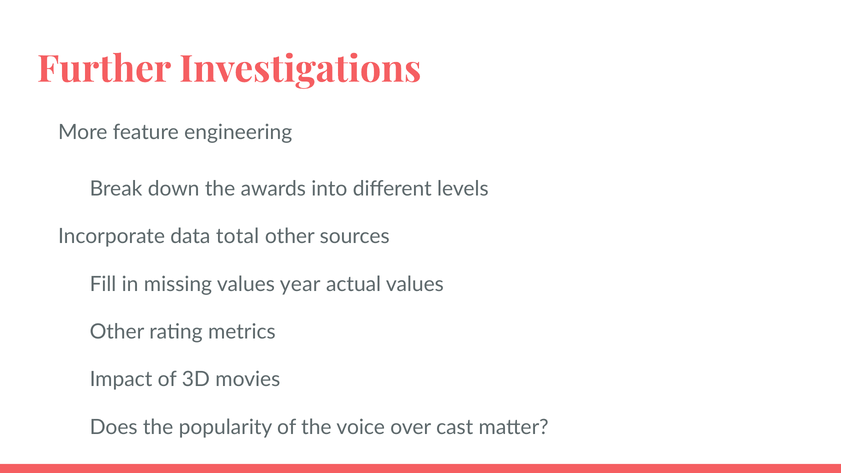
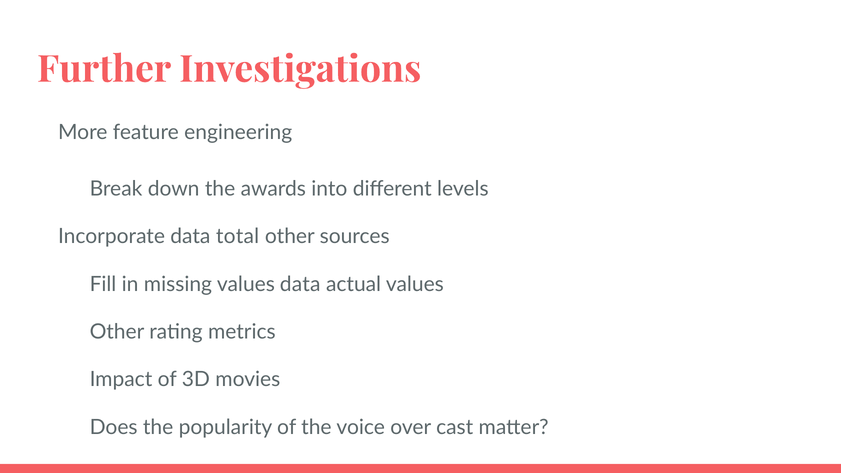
values year: year -> data
